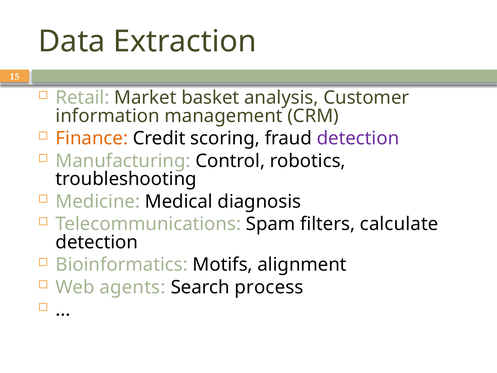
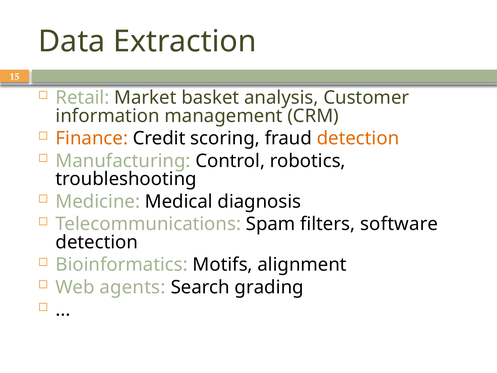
detection at (358, 138) colour: purple -> orange
calculate: calculate -> software
process: process -> grading
